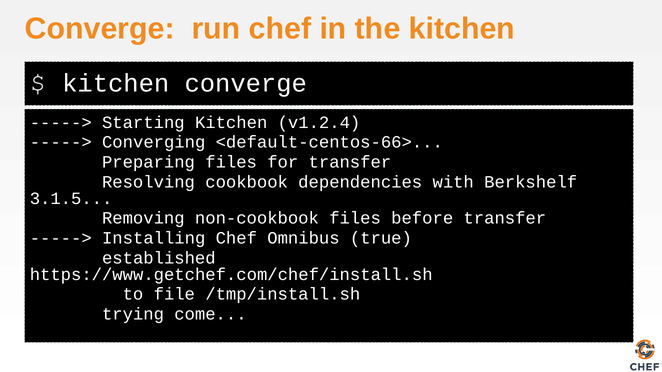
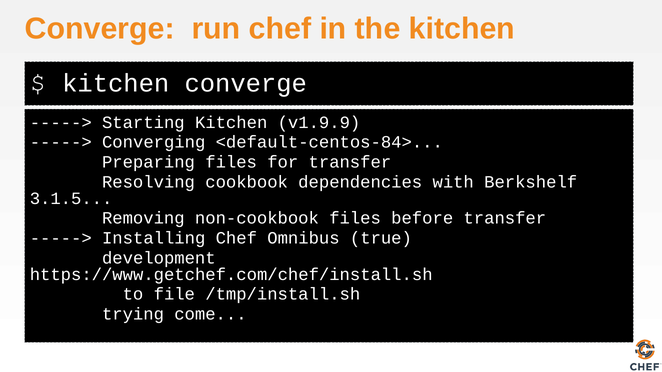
v1.2.4: v1.2.4 -> v1.9.9
<default-centos-66>: <default-centos-66> -> <default-centos-84>
established: established -> development
